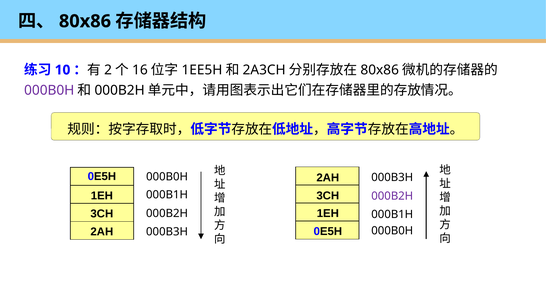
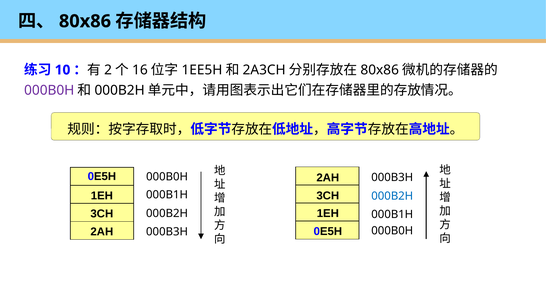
000B2H at (392, 196) colour: purple -> blue
